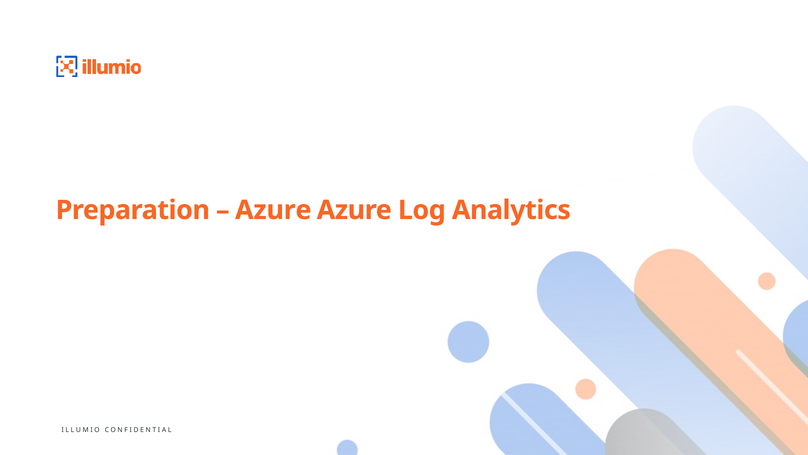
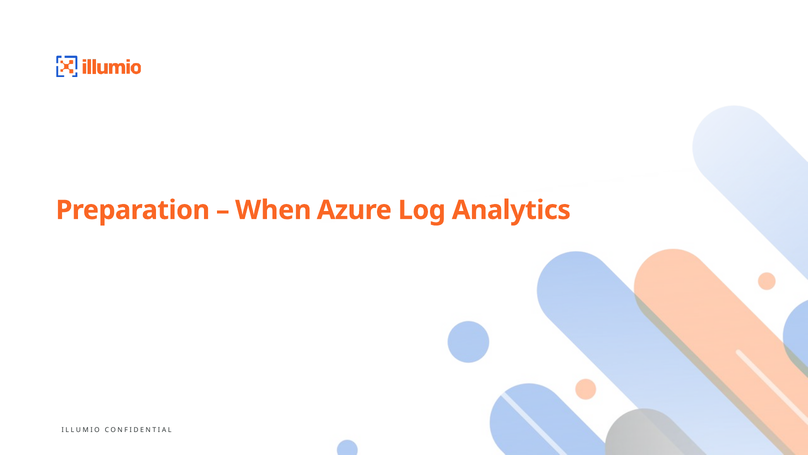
Azure at (273, 210): Azure -> When
